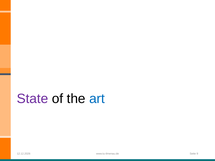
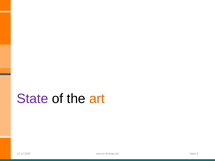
art colour: blue -> orange
